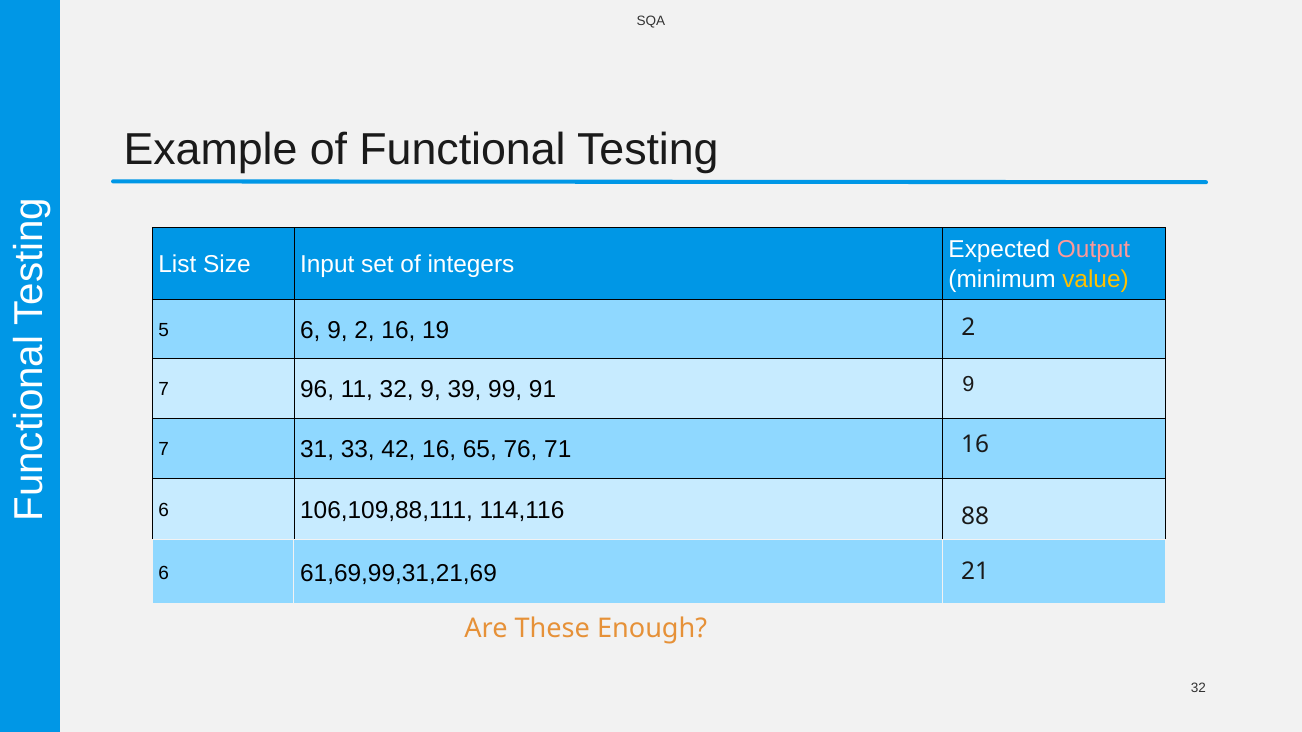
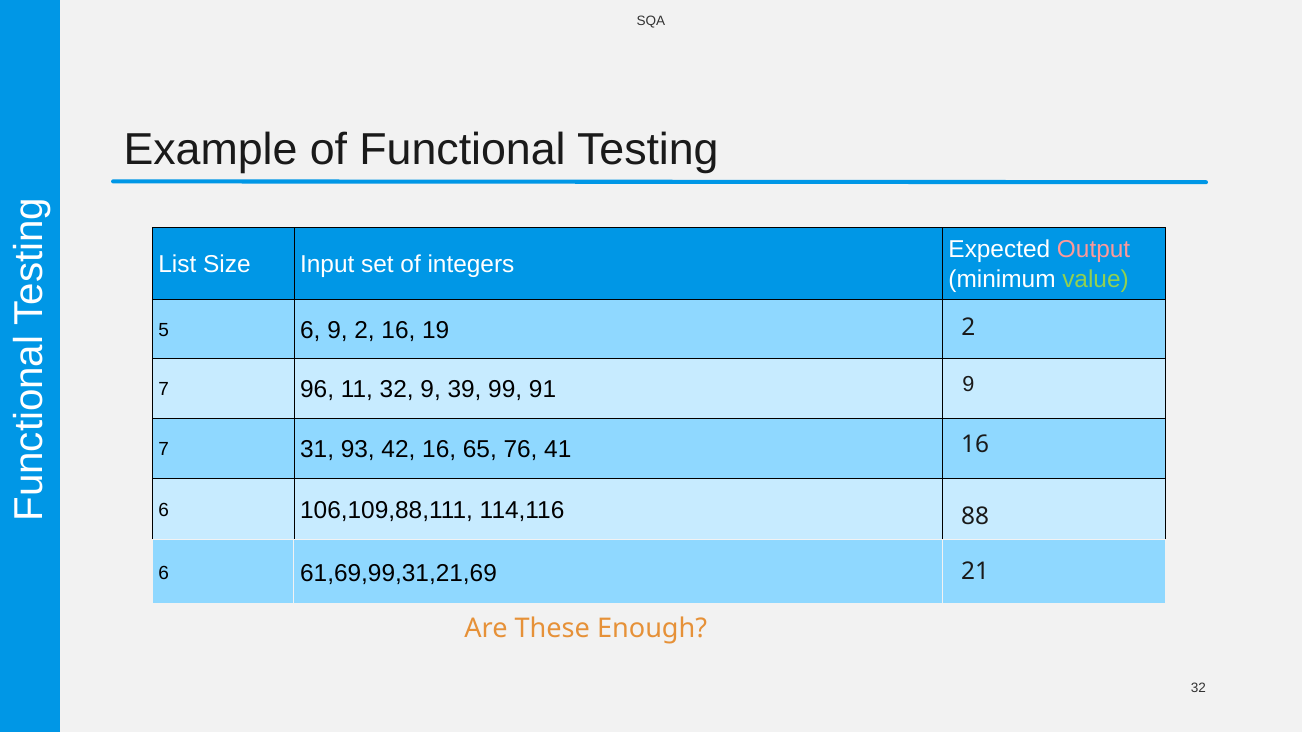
value colour: yellow -> light green
33: 33 -> 93
71: 71 -> 41
